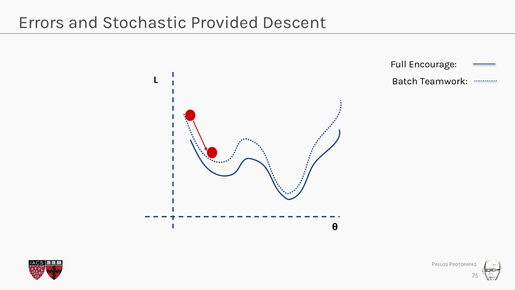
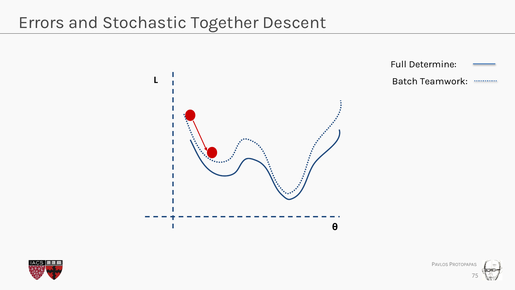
Provided: Provided -> Together
Encourage: Encourage -> Determine
